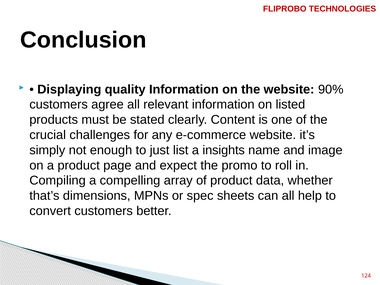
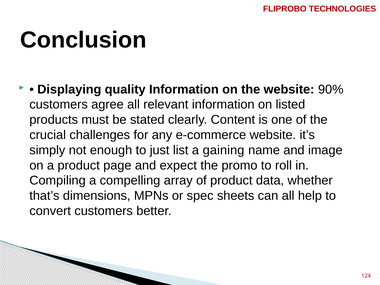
insights: insights -> gaining
